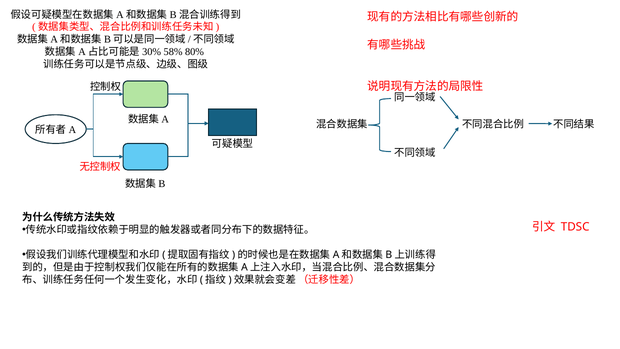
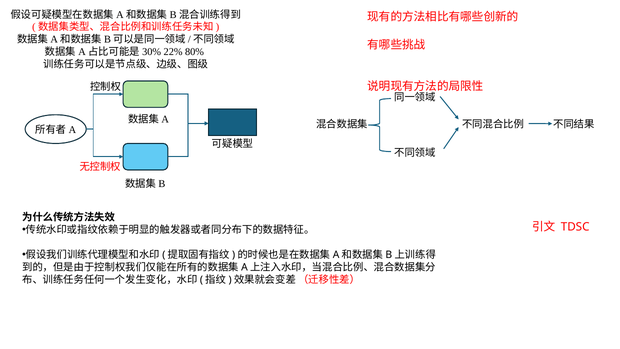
58%: 58% -> 22%
